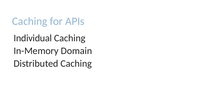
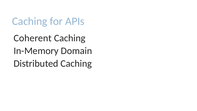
Individual: Individual -> Coherent
